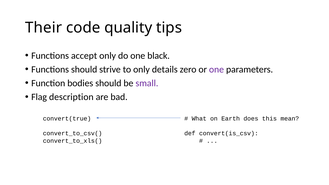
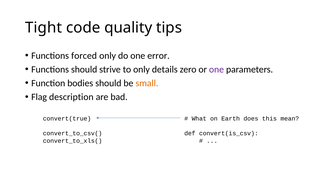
Their: Their -> Tight
accept: accept -> forced
black: black -> error
small colour: purple -> orange
